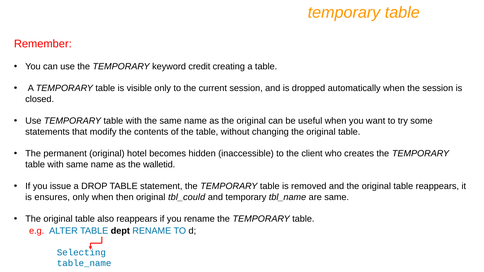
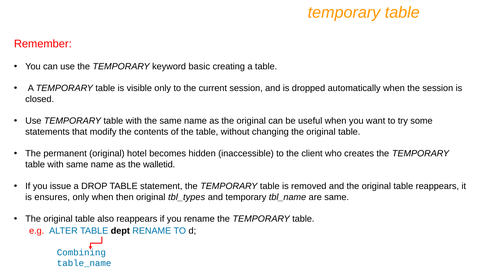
credit: credit -> basic
tbl_could: tbl_could -> tbl_types
Selecting: Selecting -> Combining
